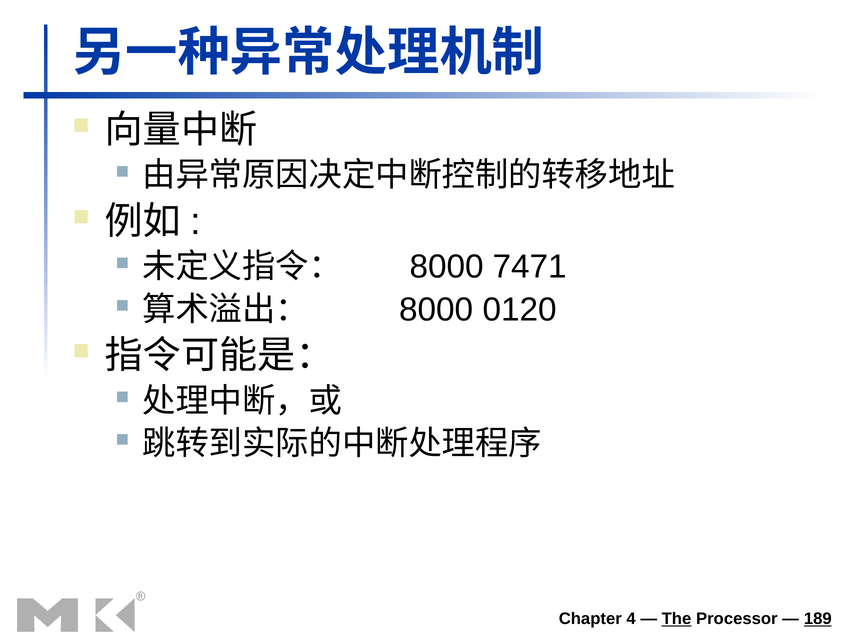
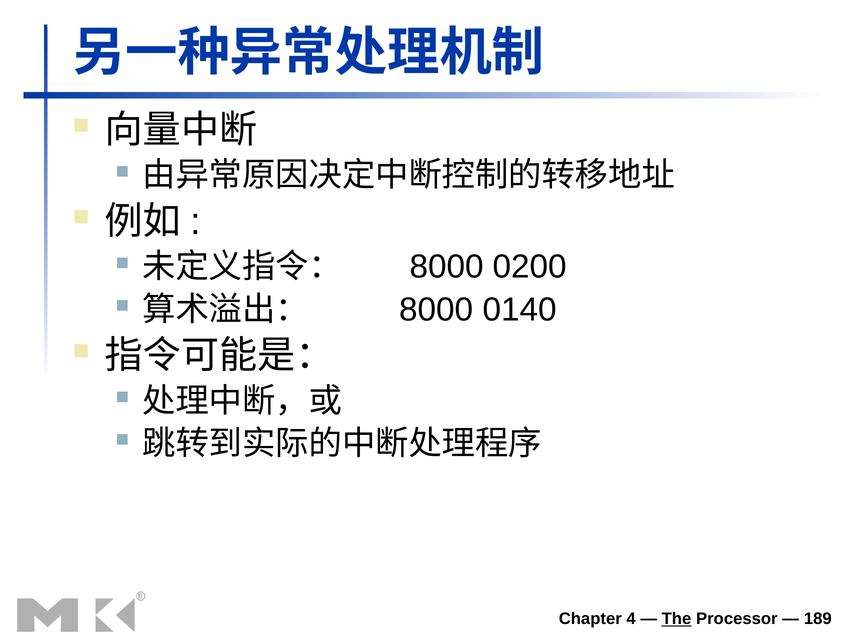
7471: 7471 -> 0200
0120: 0120 -> 0140
189 underline: present -> none
